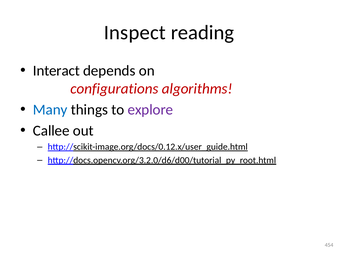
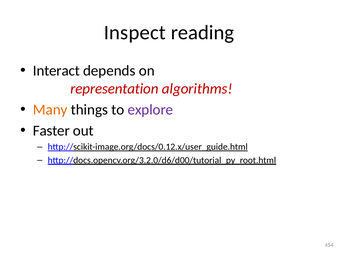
configurations: configurations -> representation
Many colour: blue -> orange
Callee: Callee -> Faster
